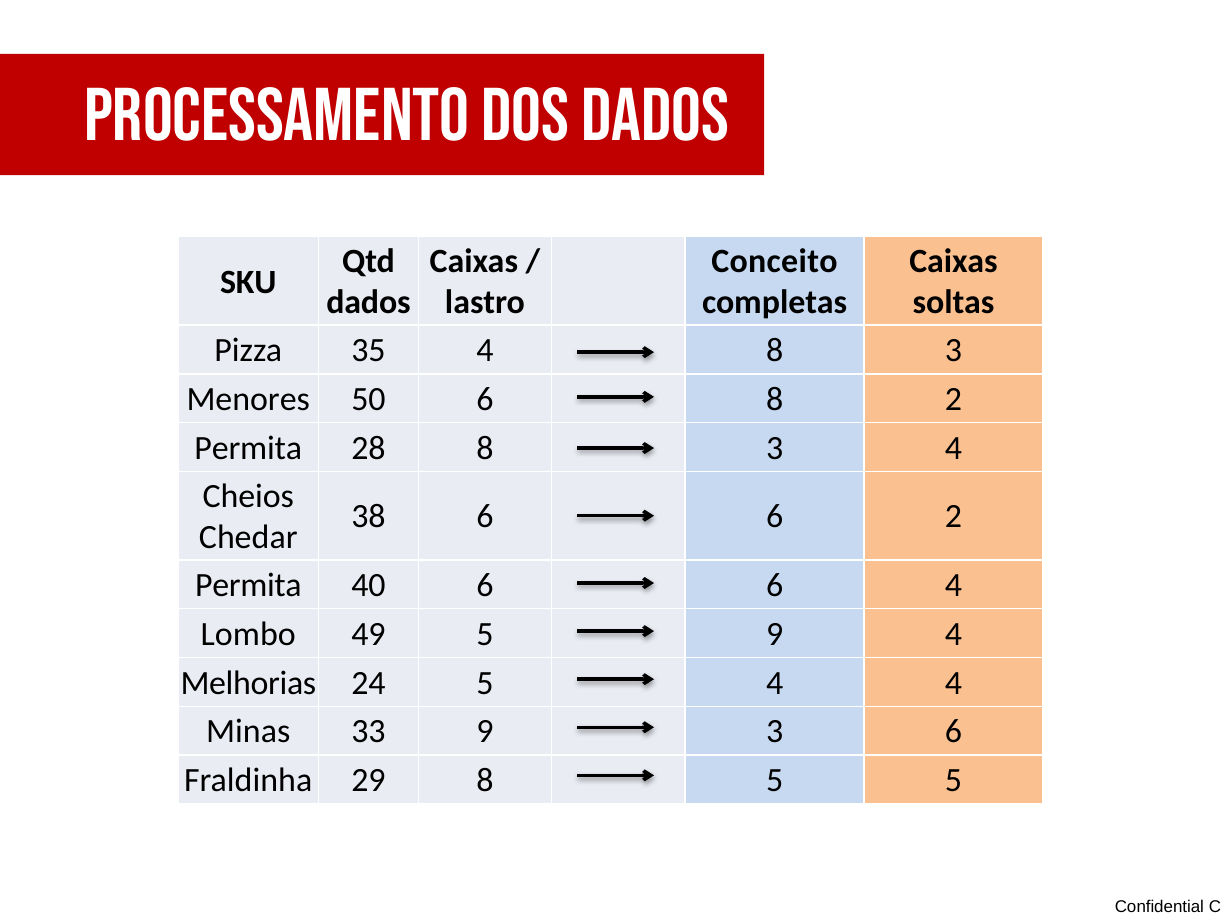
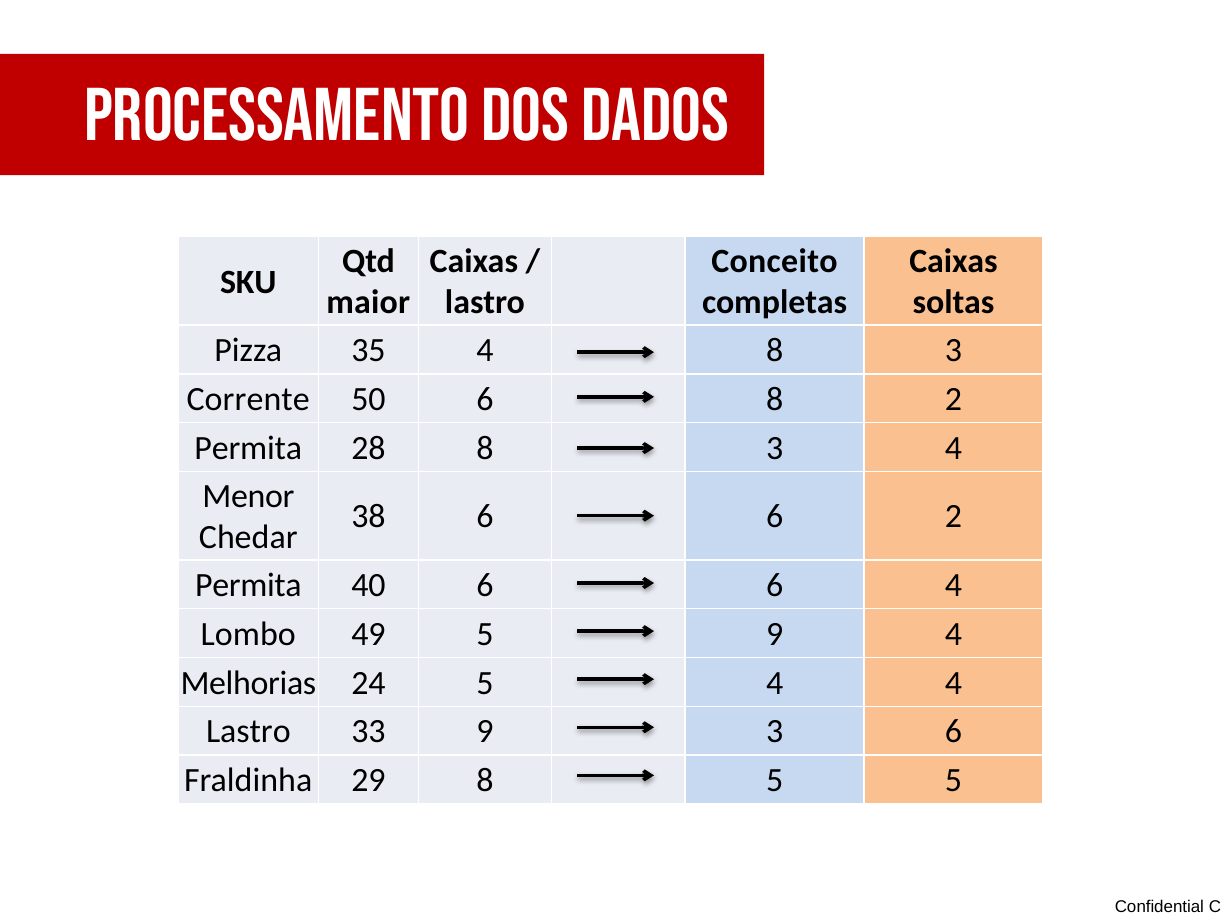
dados at (368, 303): dados -> maior
Menores: Menores -> Corrente
Cheios: Cheios -> Menor
Minas at (248, 731): Minas -> Lastro
